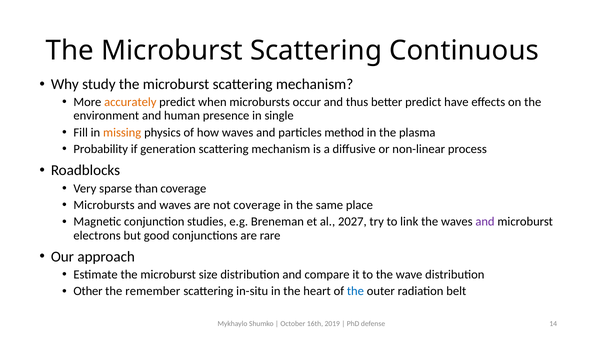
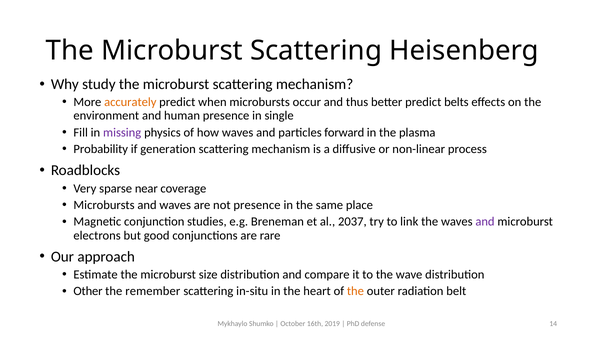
Continuous: Continuous -> Heisenberg
have: have -> belts
missing colour: orange -> purple
method: method -> forward
than: than -> near
not coverage: coverage -> presence
2027: 2027 -> 2037
the at (355, 291) colour: blue -> orange
